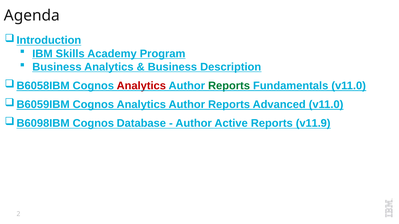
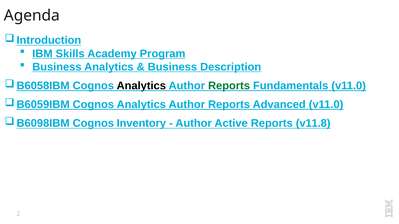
Analytics at (141, 86) colour: red -> black
Database: Database -> Inventory
v11.9: v11.9 -> v11.8
